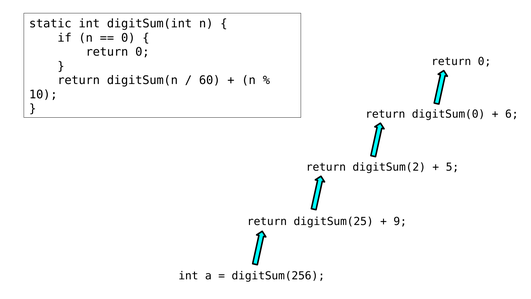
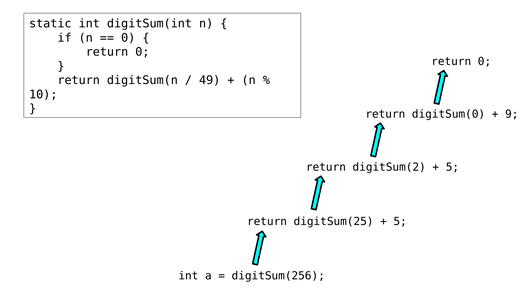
60: 60 -> 49
6: 6 -> 9
9 at (400, 221): 9 -> 5
